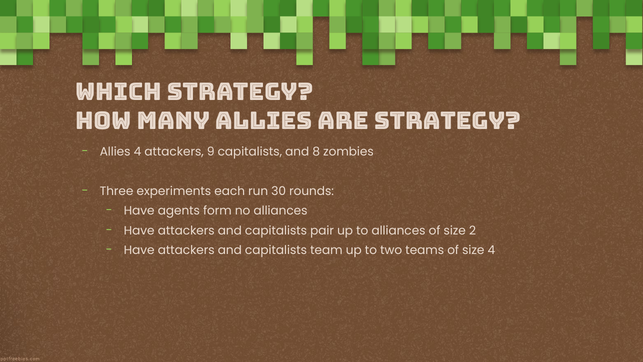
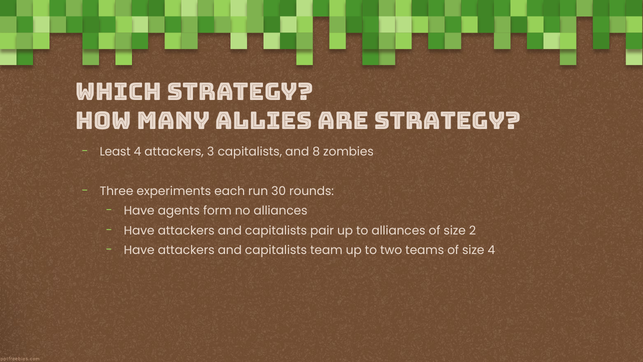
Allies at (115, 151): Allies -> Least
9: 9 -> 3
